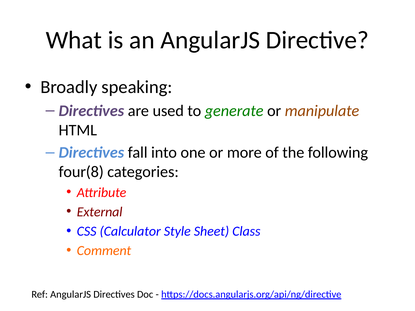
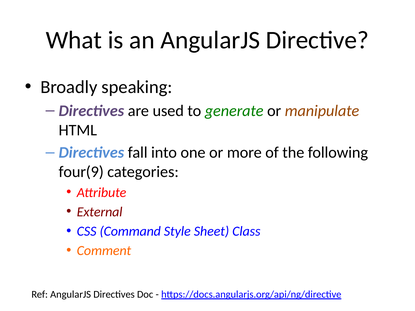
four(8: four(8 -> four(9
Calculator: Calculator -> Command
